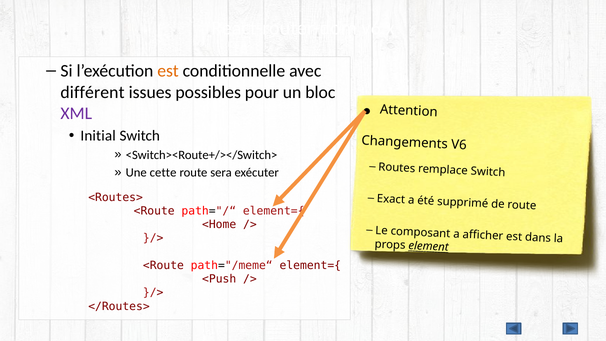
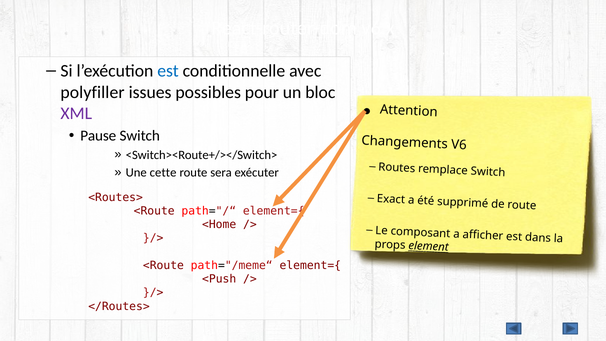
est at (168, 71) colour: orange -> blue
différent: différent -> polyfiller
Initial: Initial -> Pause
